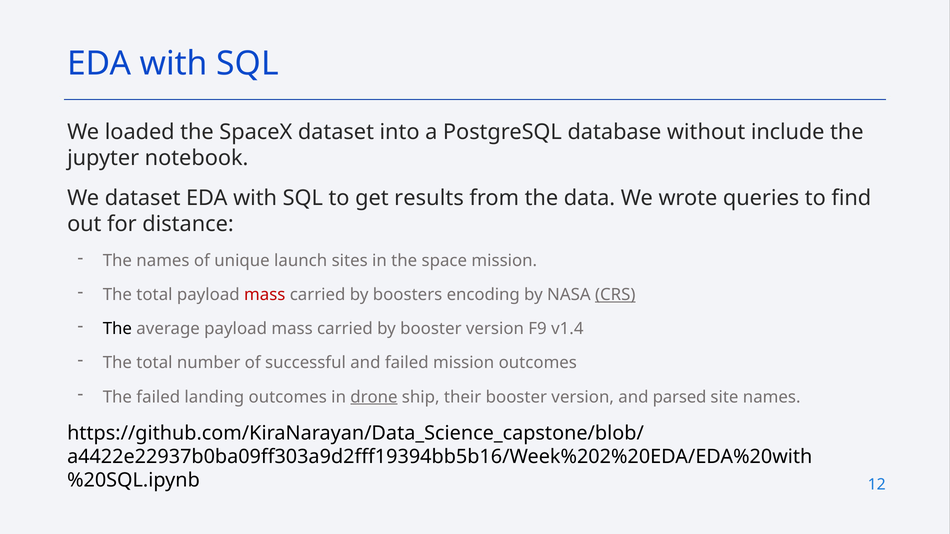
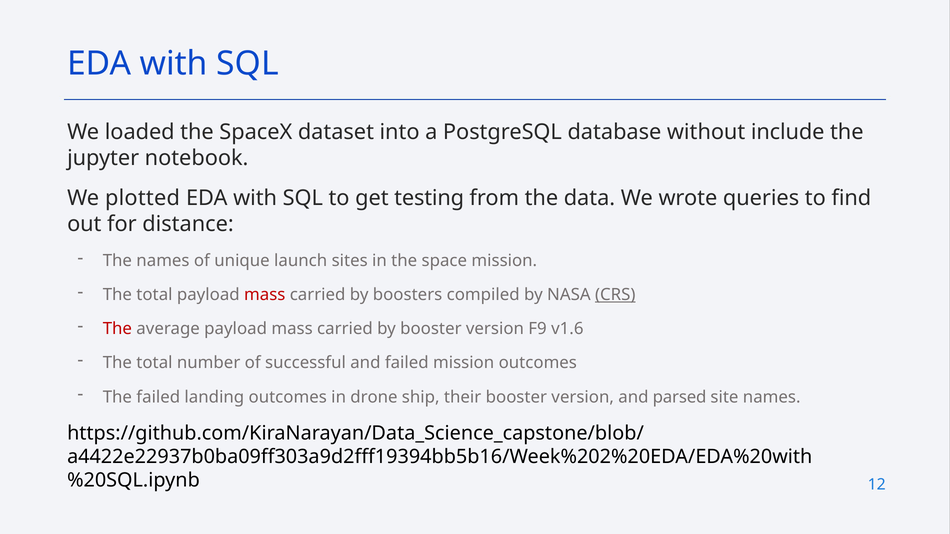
We dataset: dataset -> plotted
results: results -> testing
encoding: encoding -> compiled
The at (117, 329) colour: black -> red
v1.4: v1.4 -> v1.6
drone underline: present -> none
